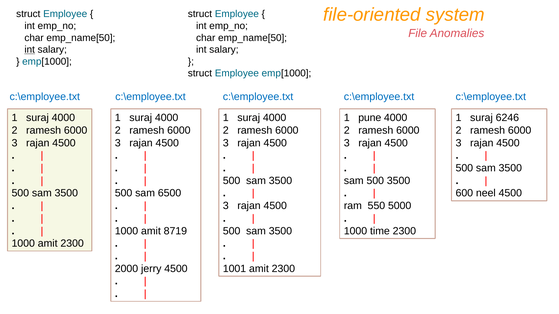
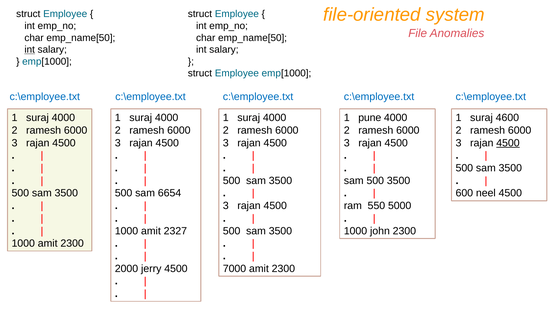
6246: 6246 -> 4600
4500 at (508, 143) underline: none -> present
6500: 6500 -> 6654
8719: 8719 -> 2327
time: time -> john
1001: 1001 -> 7000
